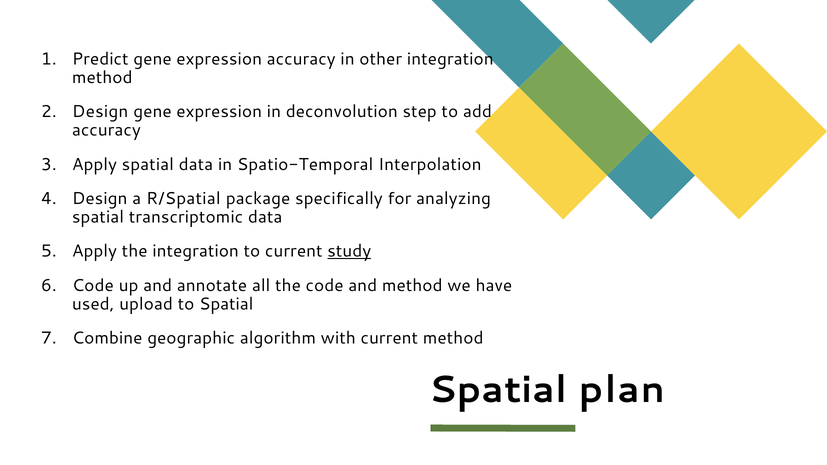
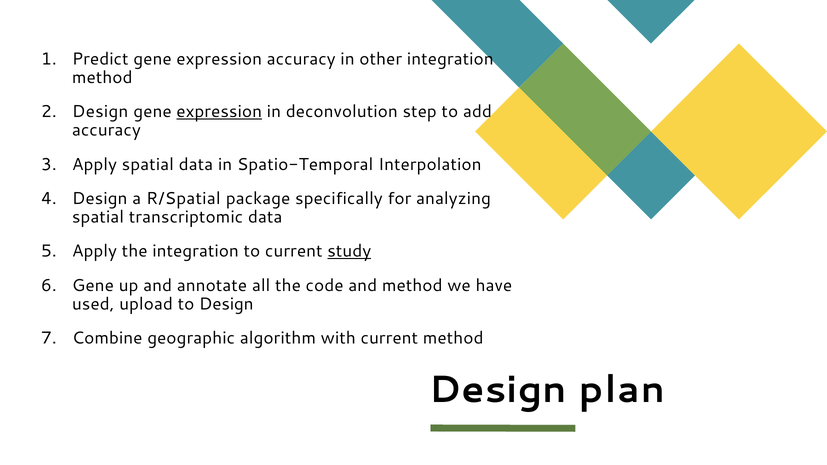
expression at (219, 112) underline: none -> present
Code at (93, 285): Code -> Gene
to Spatial: Spatial -> Design
Spatial at (498, 390): Spatial -> Design
